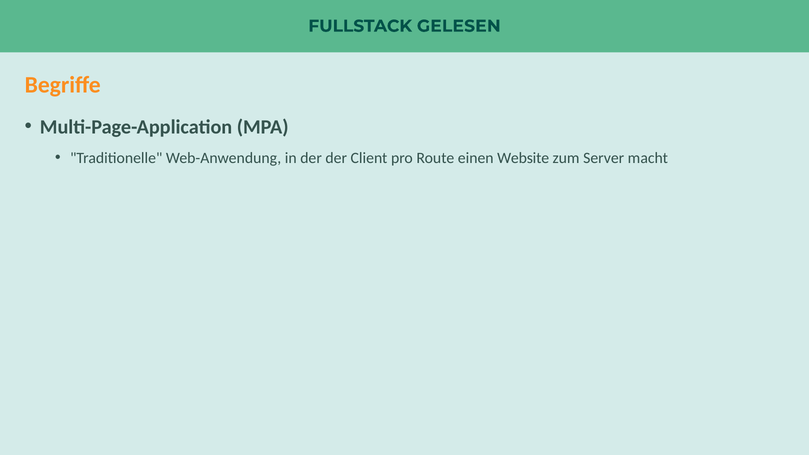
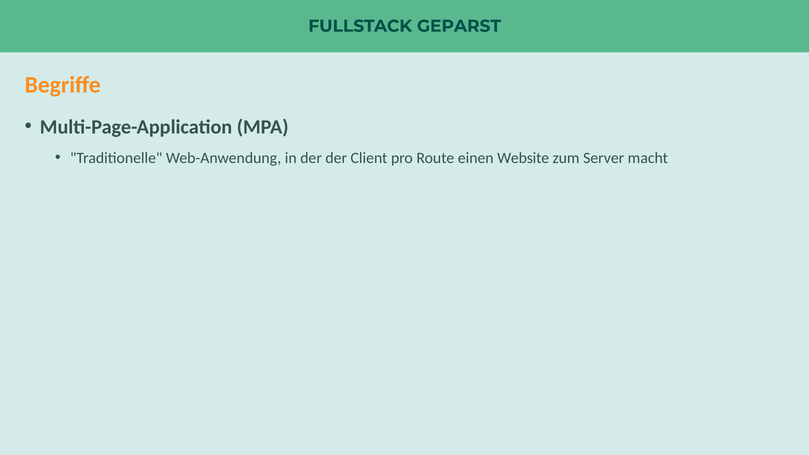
GELESEN: GELESEN -> GEPARST
